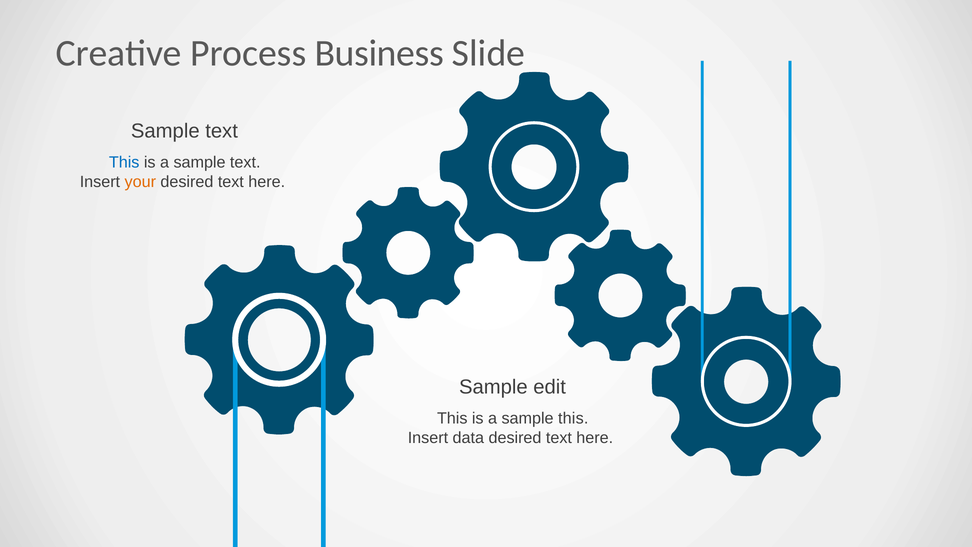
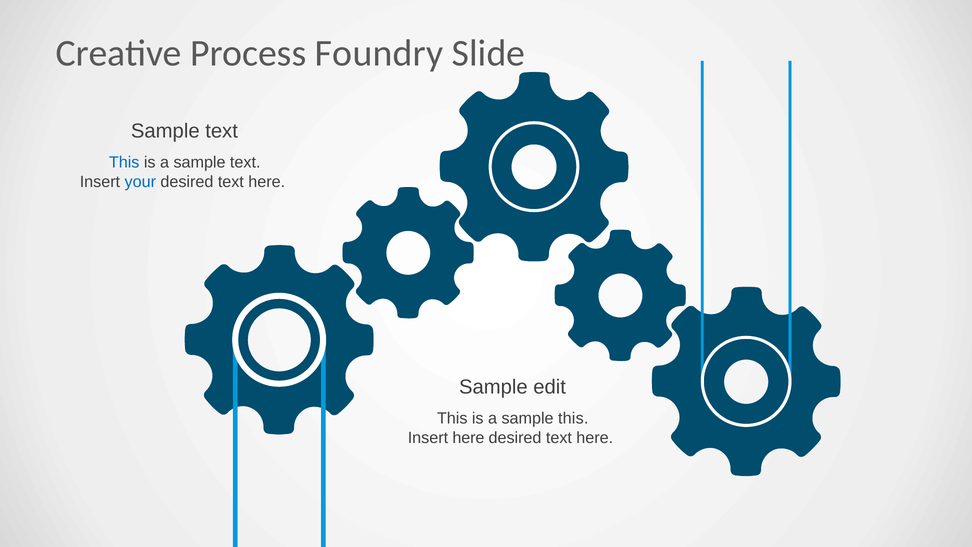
Business: Business -> Foundry
your colour: orange -> blue
Insert data: data -> here
